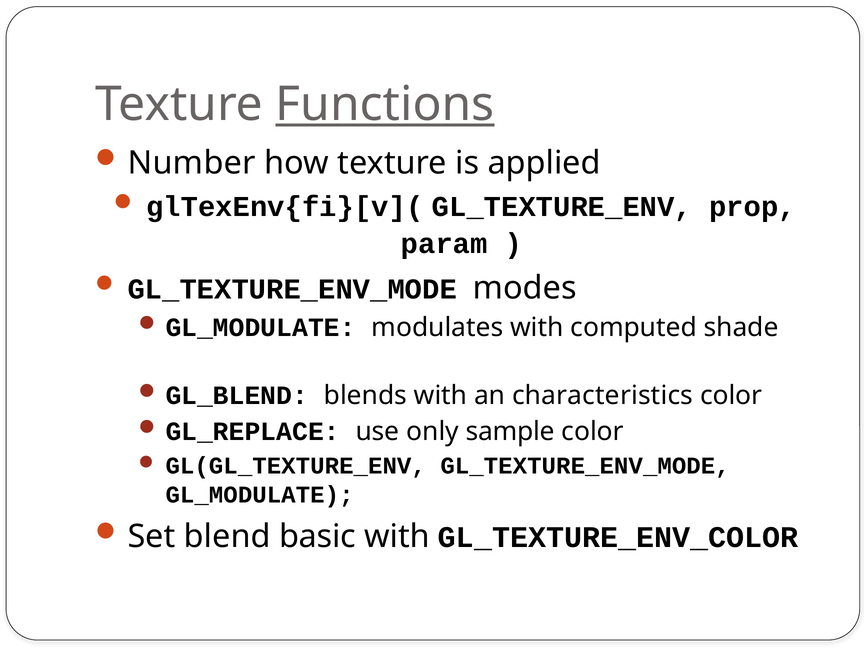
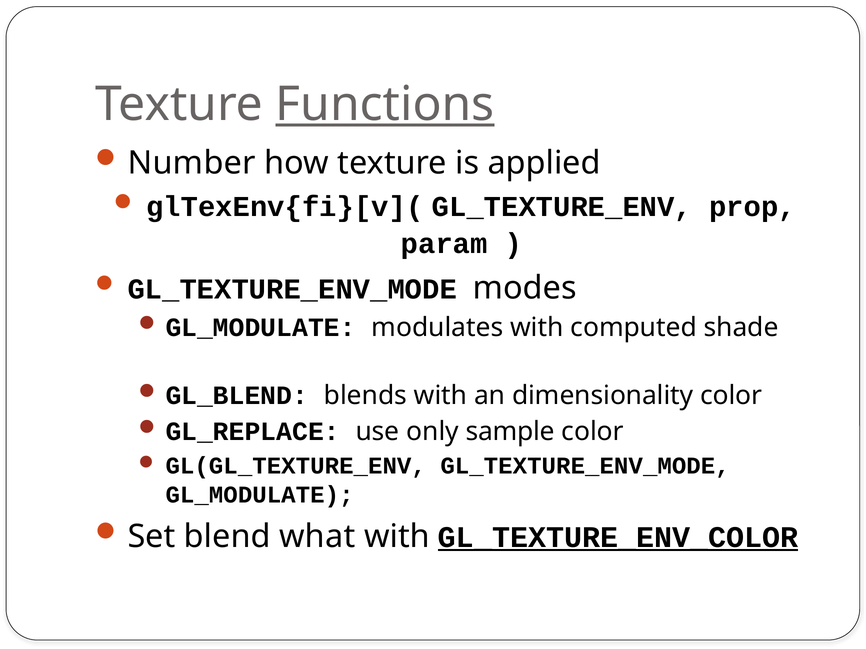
characteristics: characteristics -> dimensionality
basic: basic -> what
GL_TEXTURE_ENV_COLOR underline: none -> present
